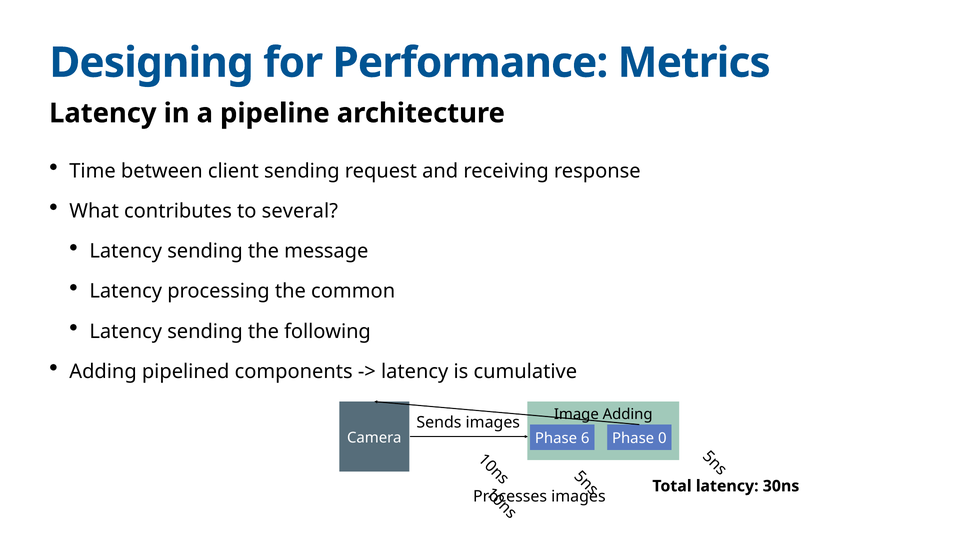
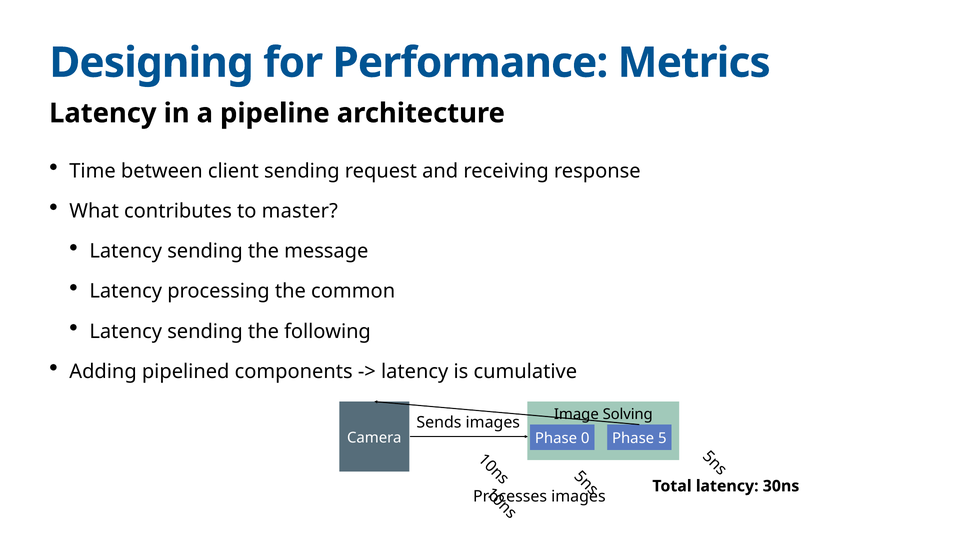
several: several -> master
Image Adding: Adding -> Solving
Phase 6: 6 -> 0
Phase 0: 0 -> 5
